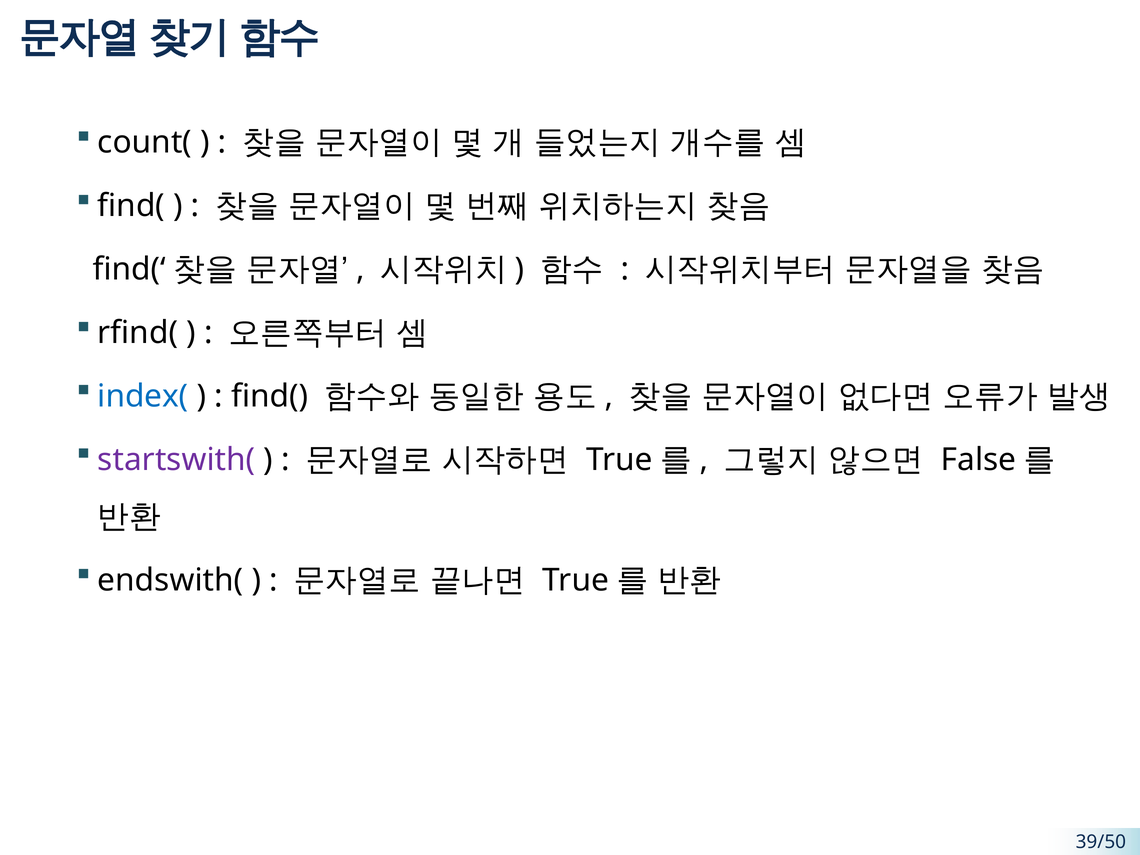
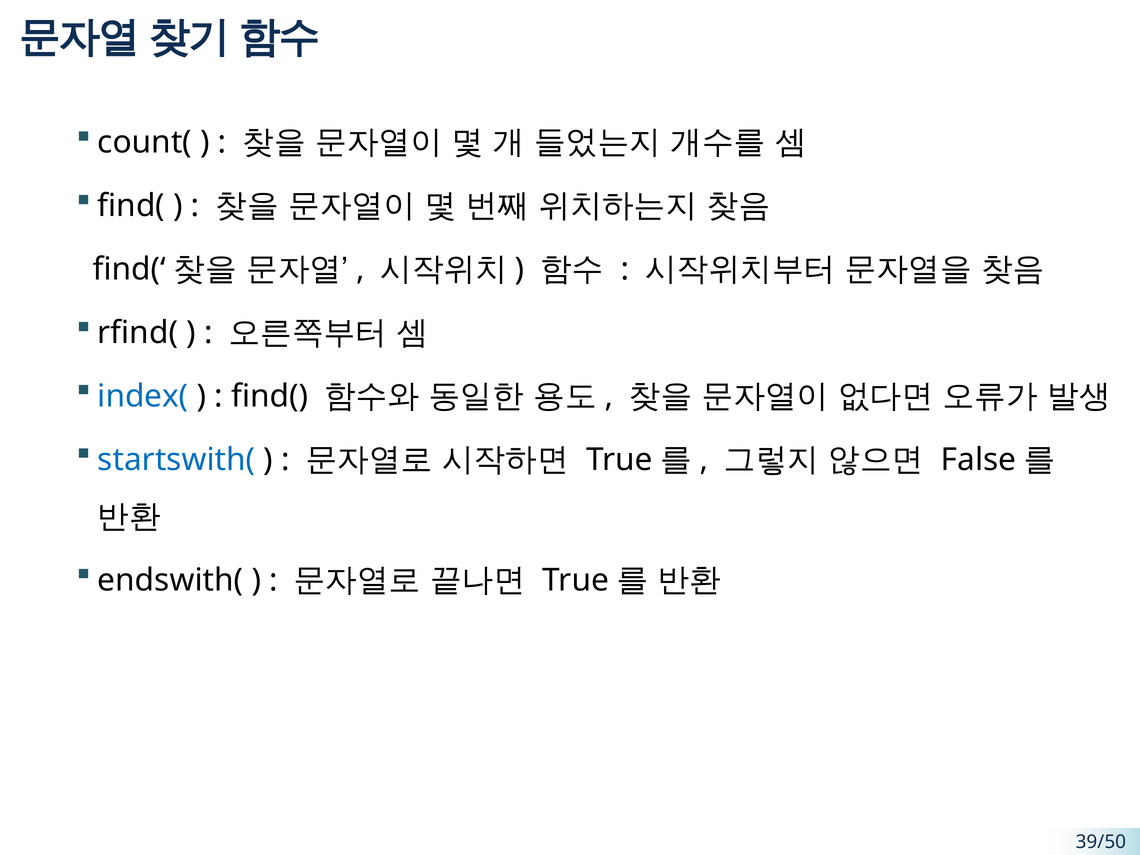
startswith( colour: purple -> blue
